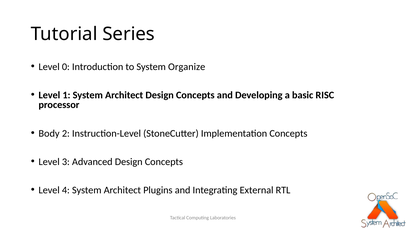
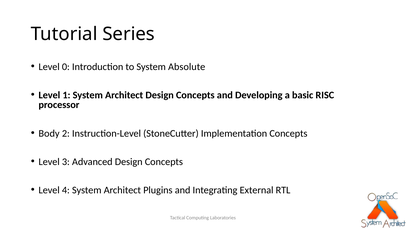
Organize: Organize -> Absolute
